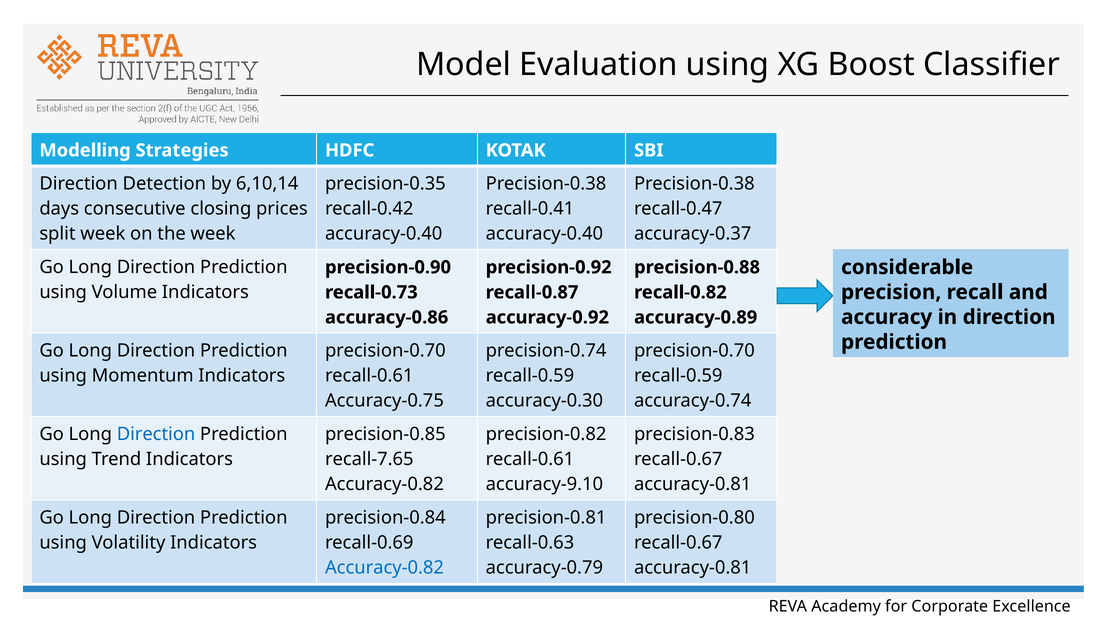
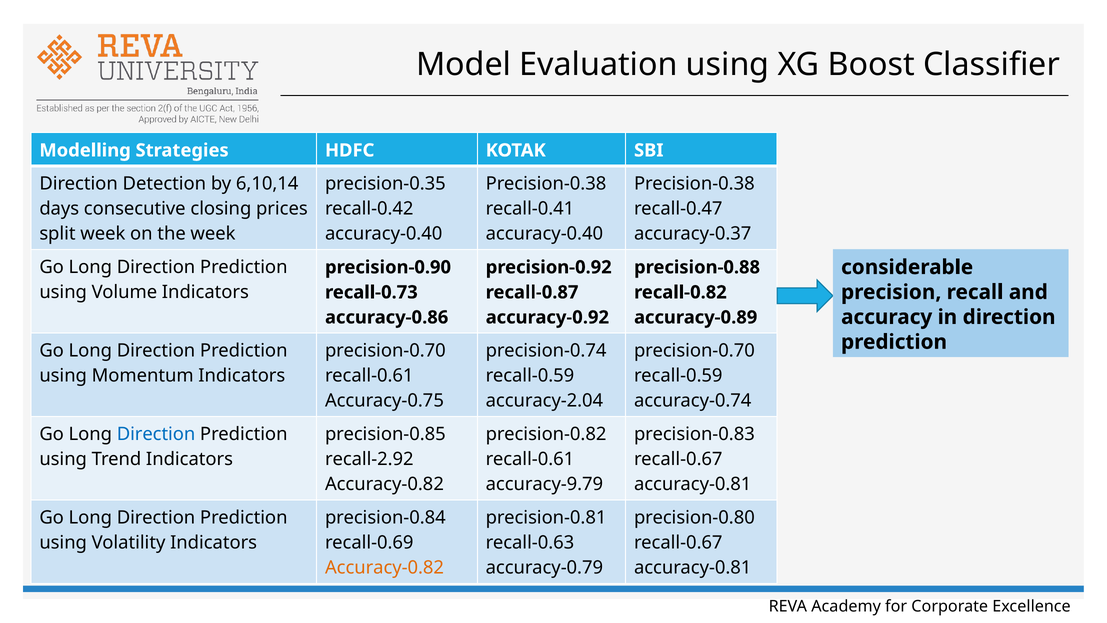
accuracy-0.30: accuracy-0.30 -> accuracy-2.04
recall-7.65: recall-7.65 -> recall-2.92
accuracy-9.10: accuracy-9.10 -> accuracy-9.79
Accuracy-0.82 at (384, 568) colour: blue -> orange
